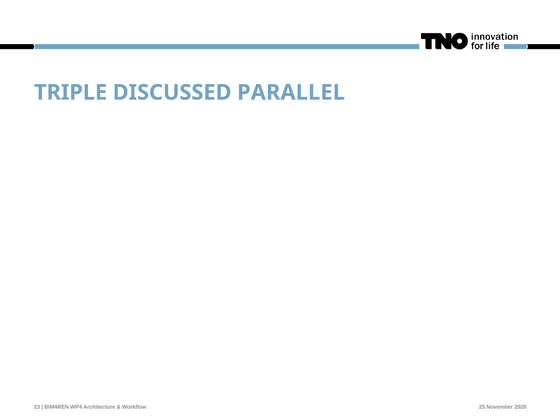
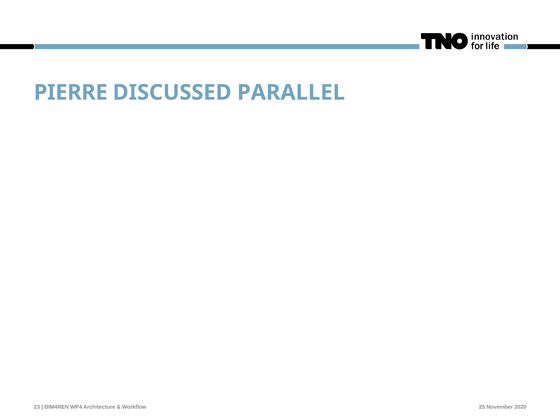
TRIPLE: TRIPLE -> PIERRE
